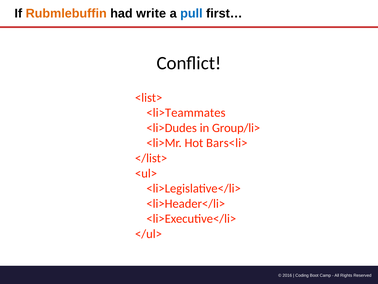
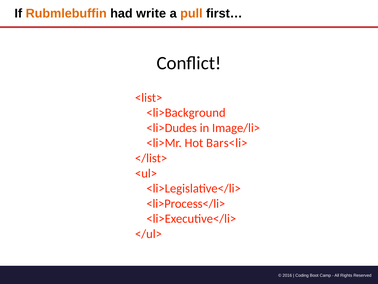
pull colour: blue -> orange
<li>Teammates: <li>Teammates -> <li>Background
Group/li>: Group/li> -> Image/li>
<li>Header</li>: <li>Header</li> -> <li>Process</li>
